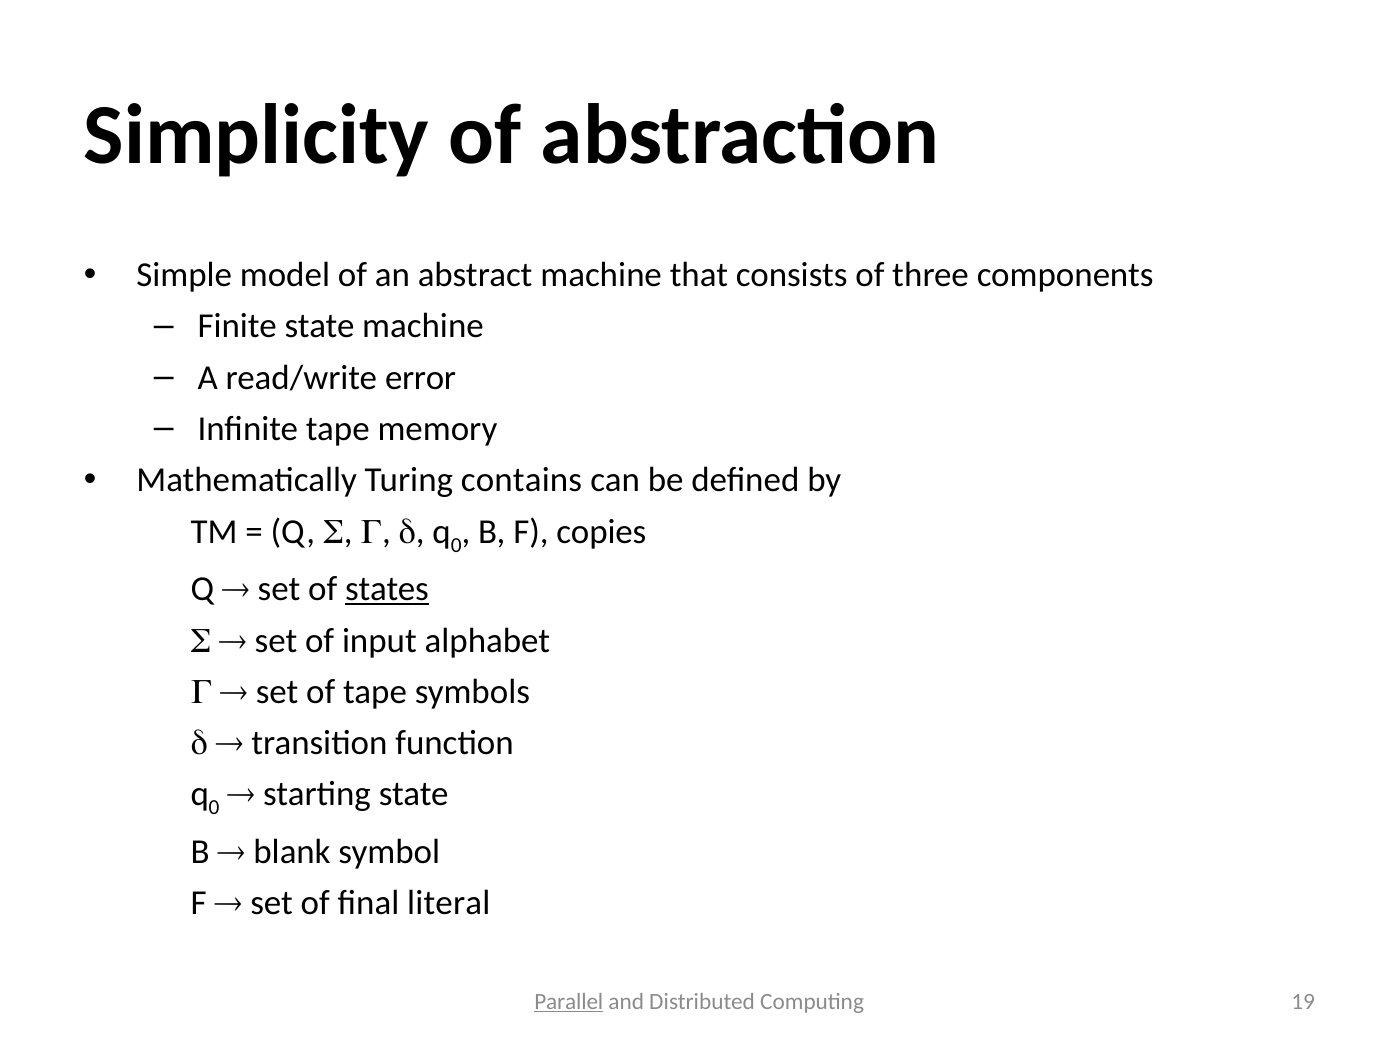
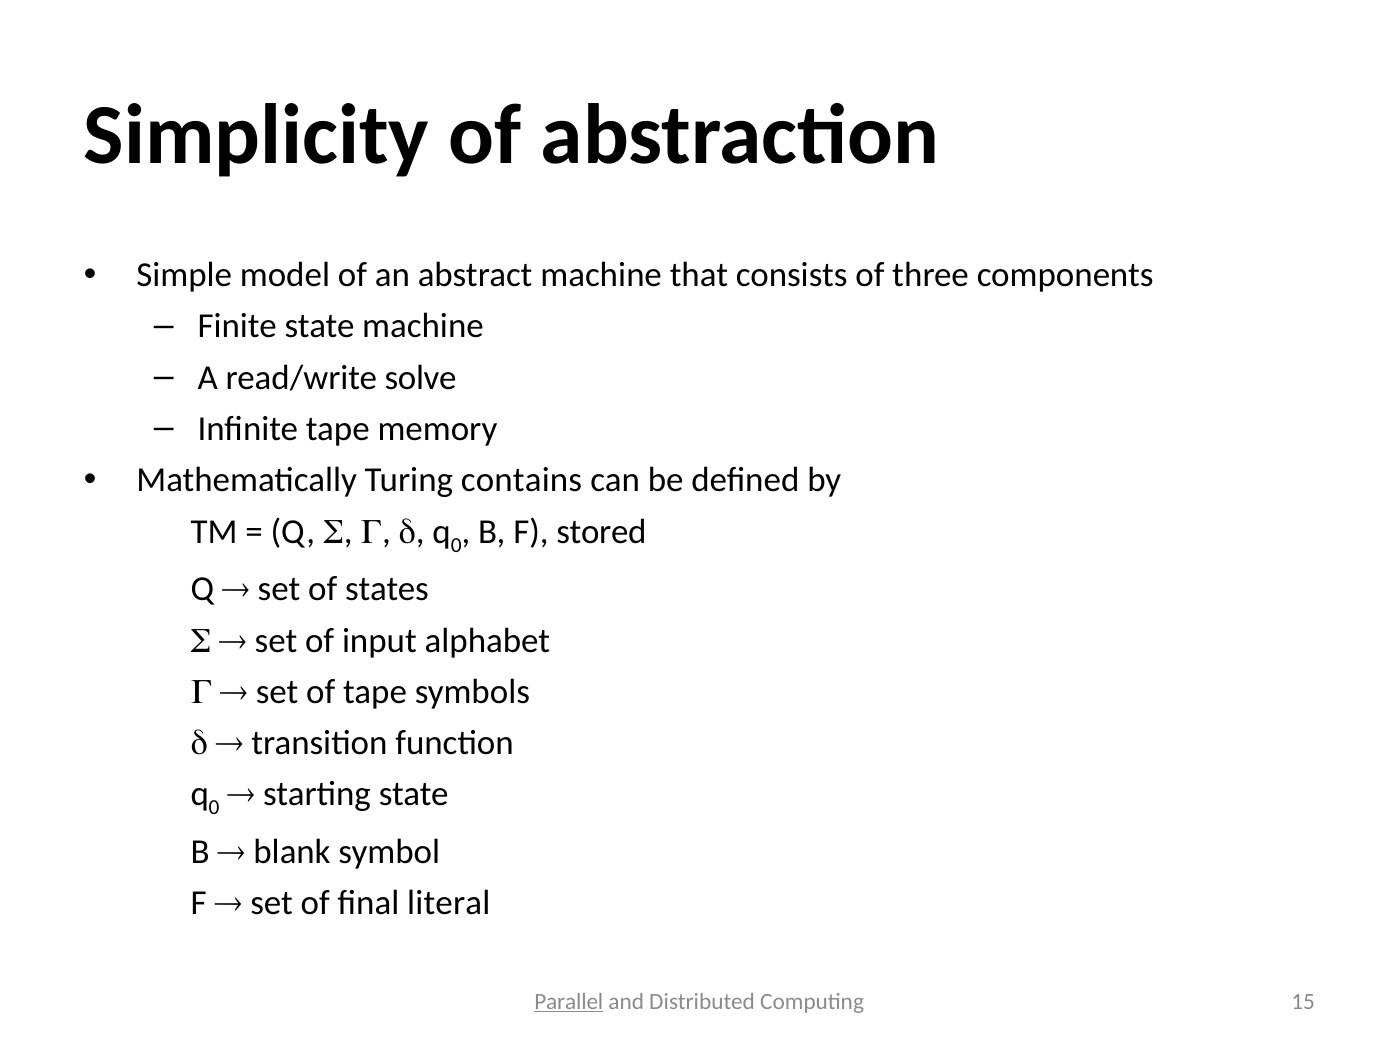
error: error -> solve
copies: copies -> stored
states underline: present -> none
19: 19 -> 15
